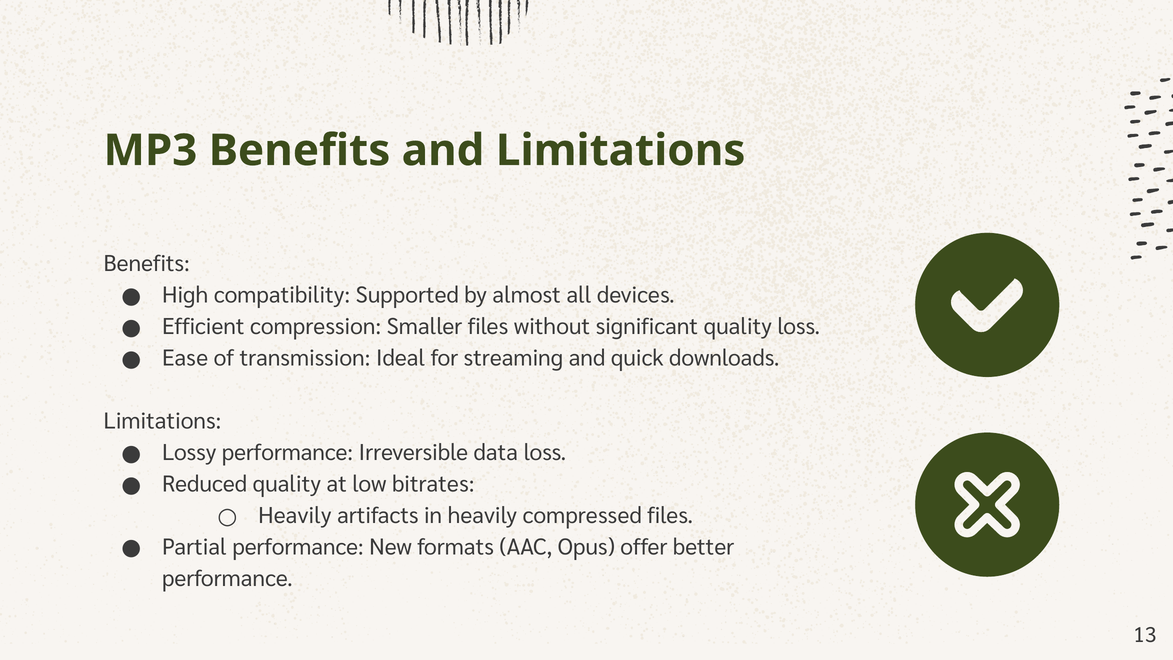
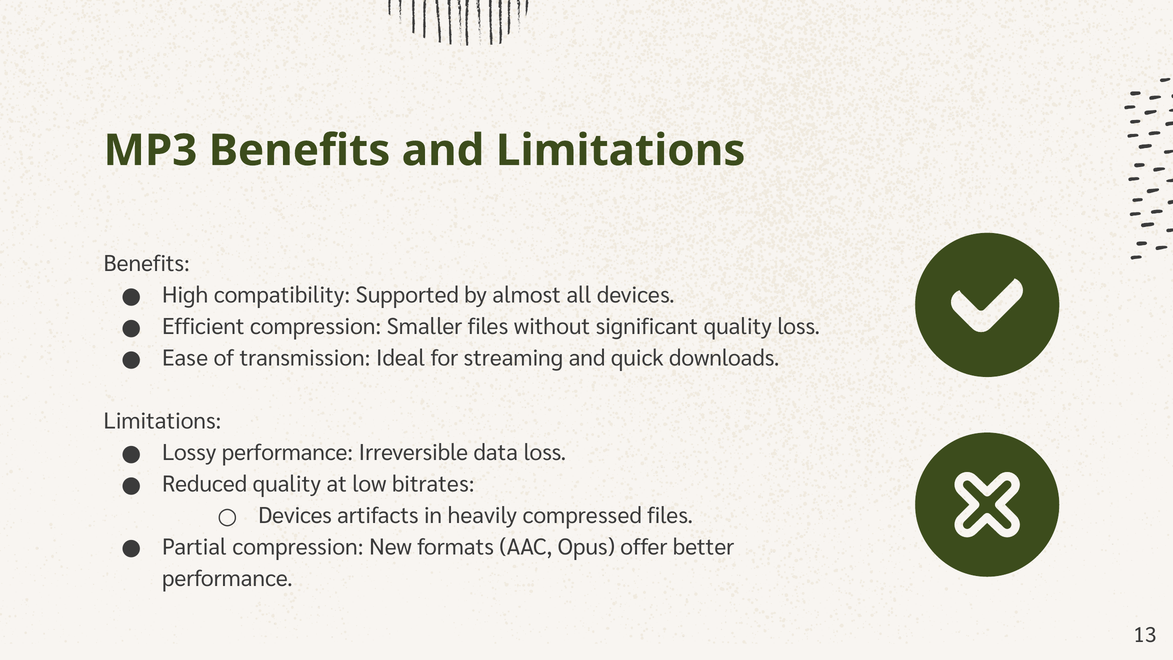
Heavily at (295, 515): Heavily -> Devices
Partial performance: performance -> compression
